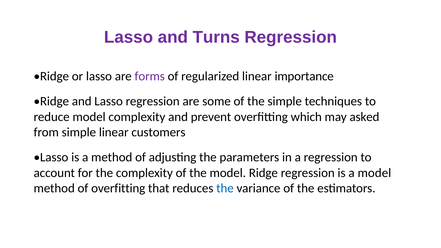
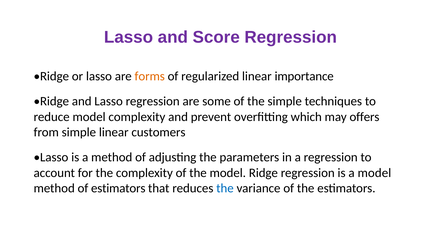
Turns: Turns -> Score
forms colour: purple -> orange
asked: asked -> offers
of overfitting: overfitting -> estimators
